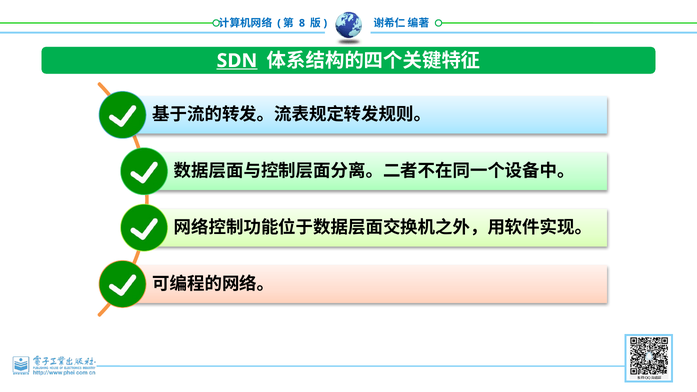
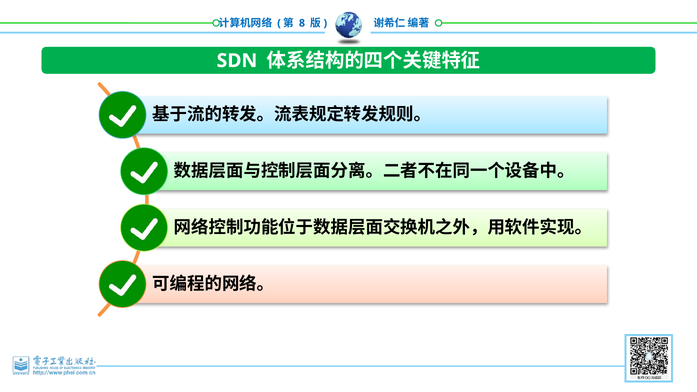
SDN underline: present -> none
